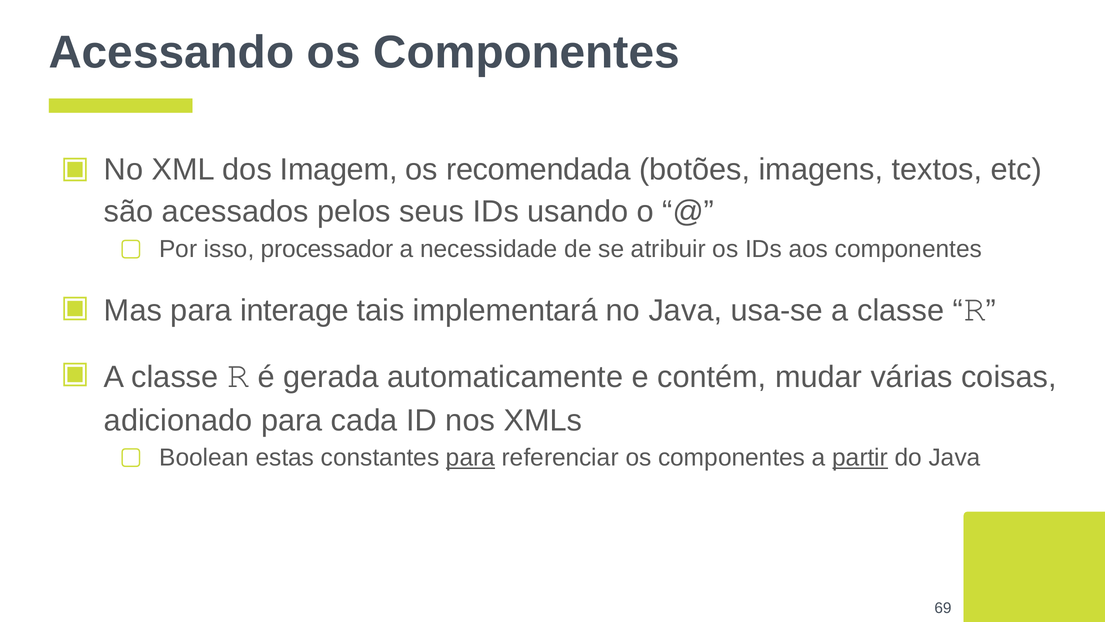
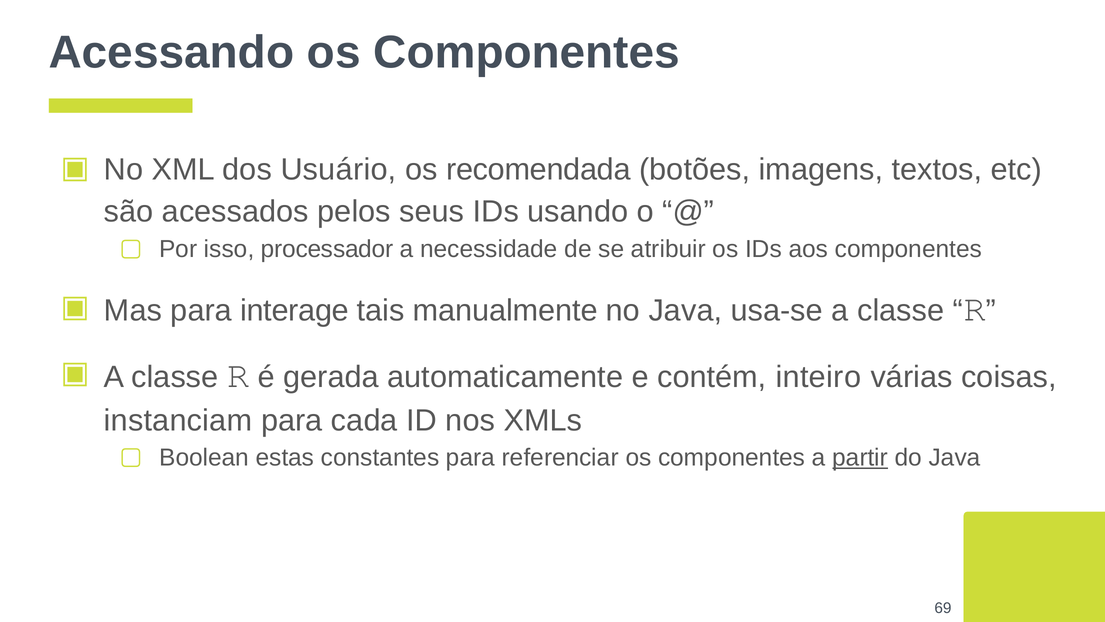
Imagem: Imagem -> Usuário
implementará: implementará -> manualmente
mudar: mudar -> inteiro
adicionado: adicionado -> instanciam
para at (470, 457) underline: present -> none
